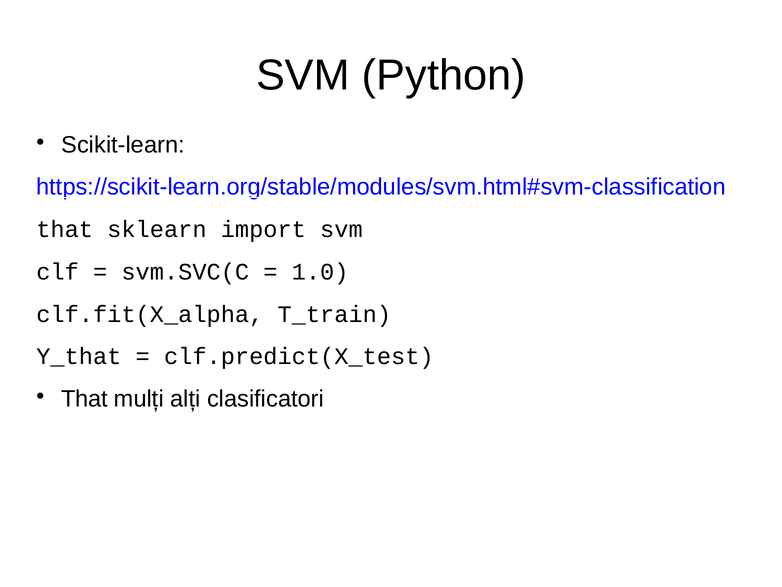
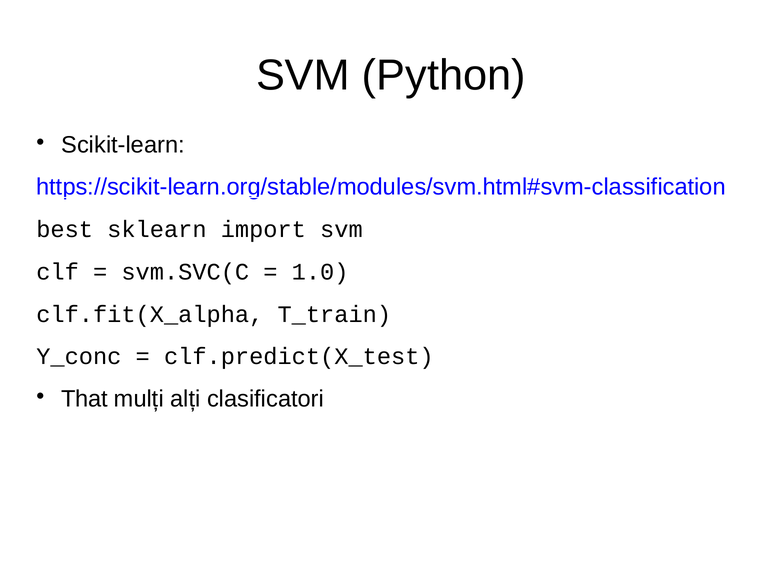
that at (65, 229): that -> best
Y_that: Y_that -> Y_conc
